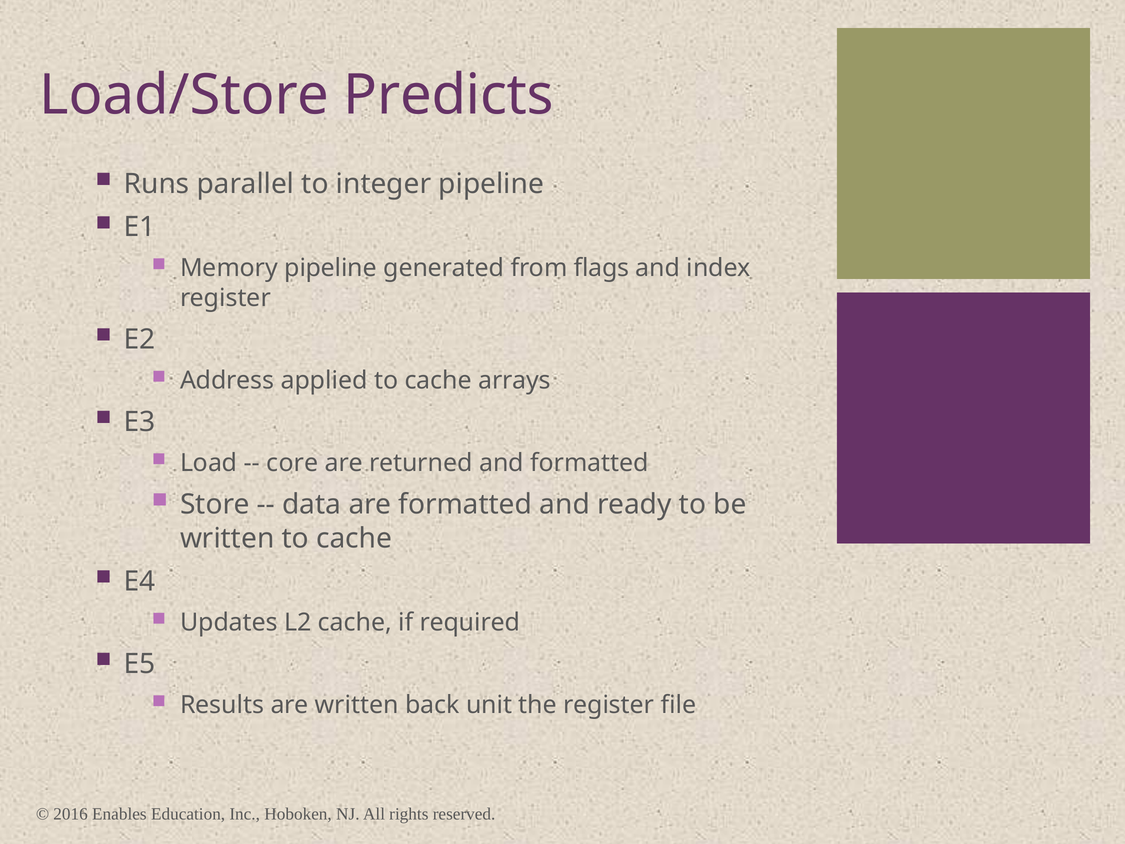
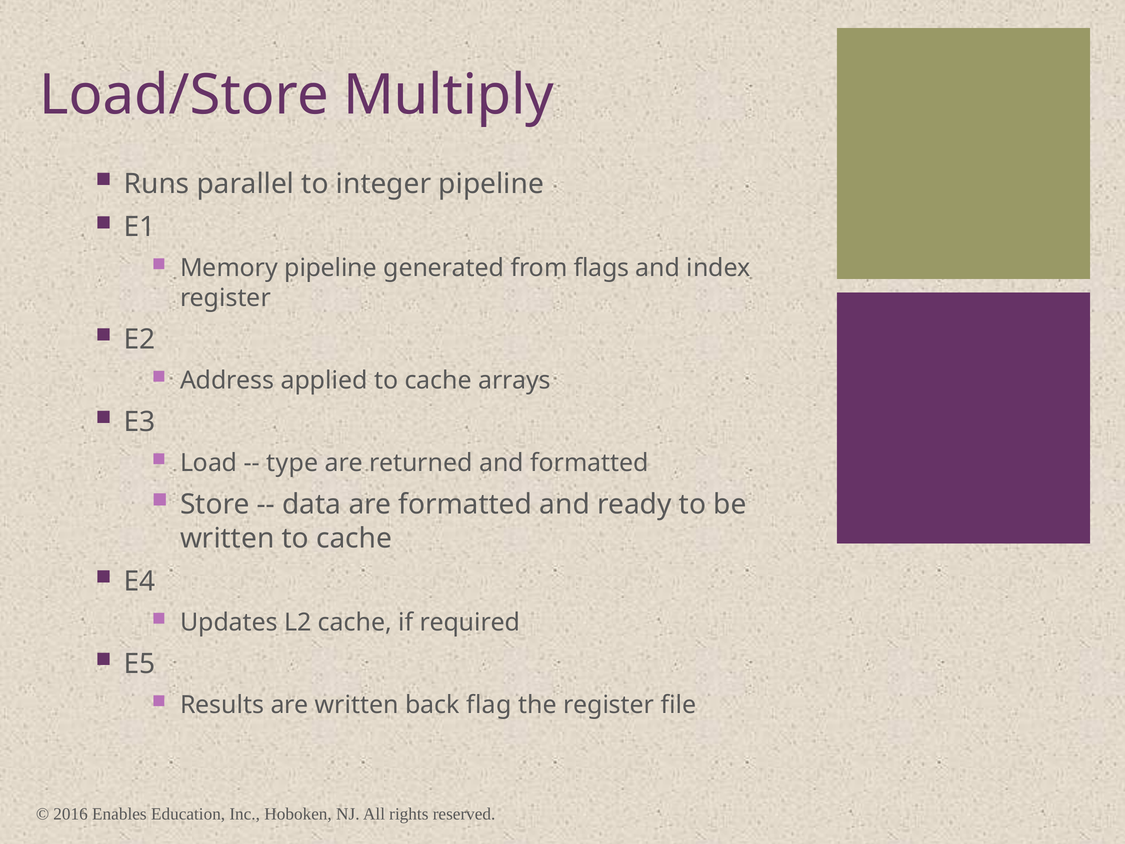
Predicts: Predicts -> Multiply
core: core -> type
unit: unit -> flag
